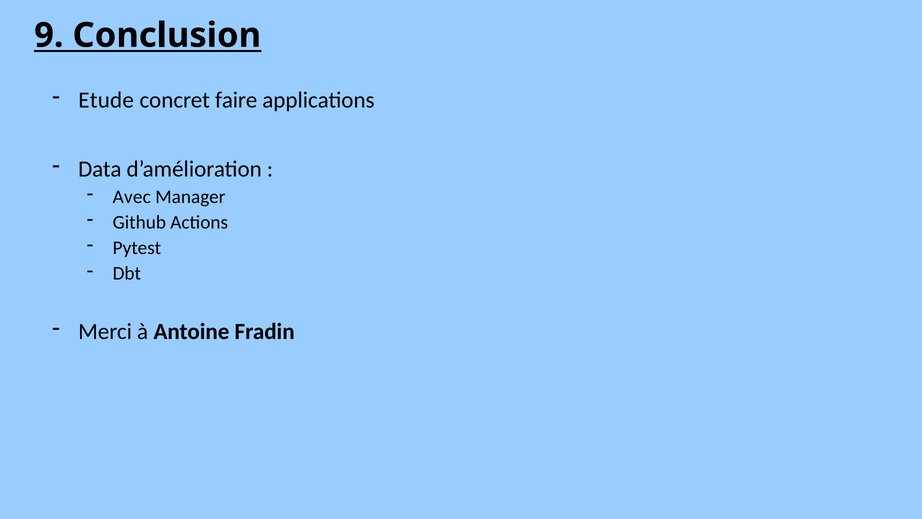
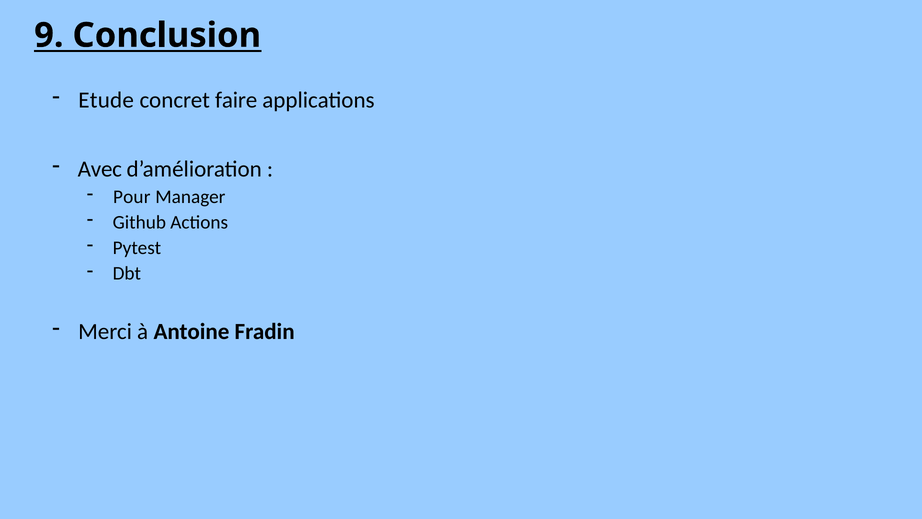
Data: Data -> Avec
Avec: Avec -> Pour
